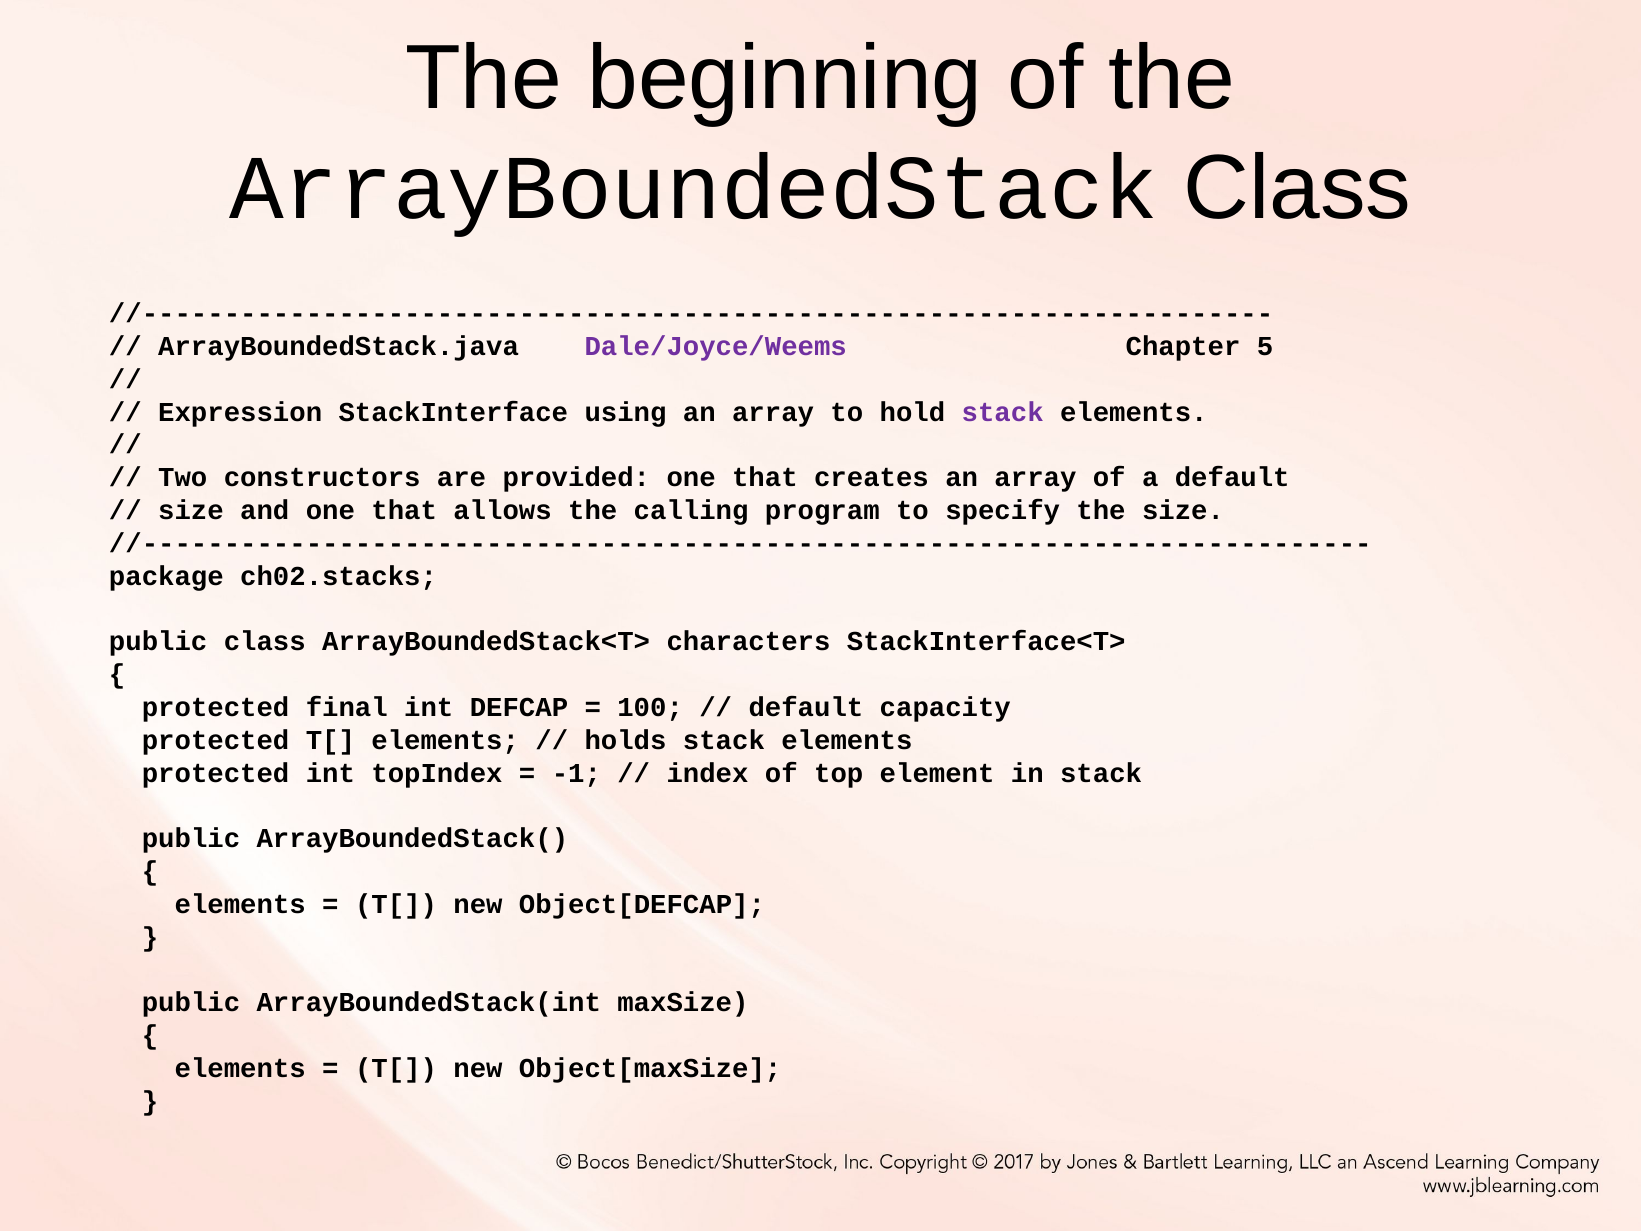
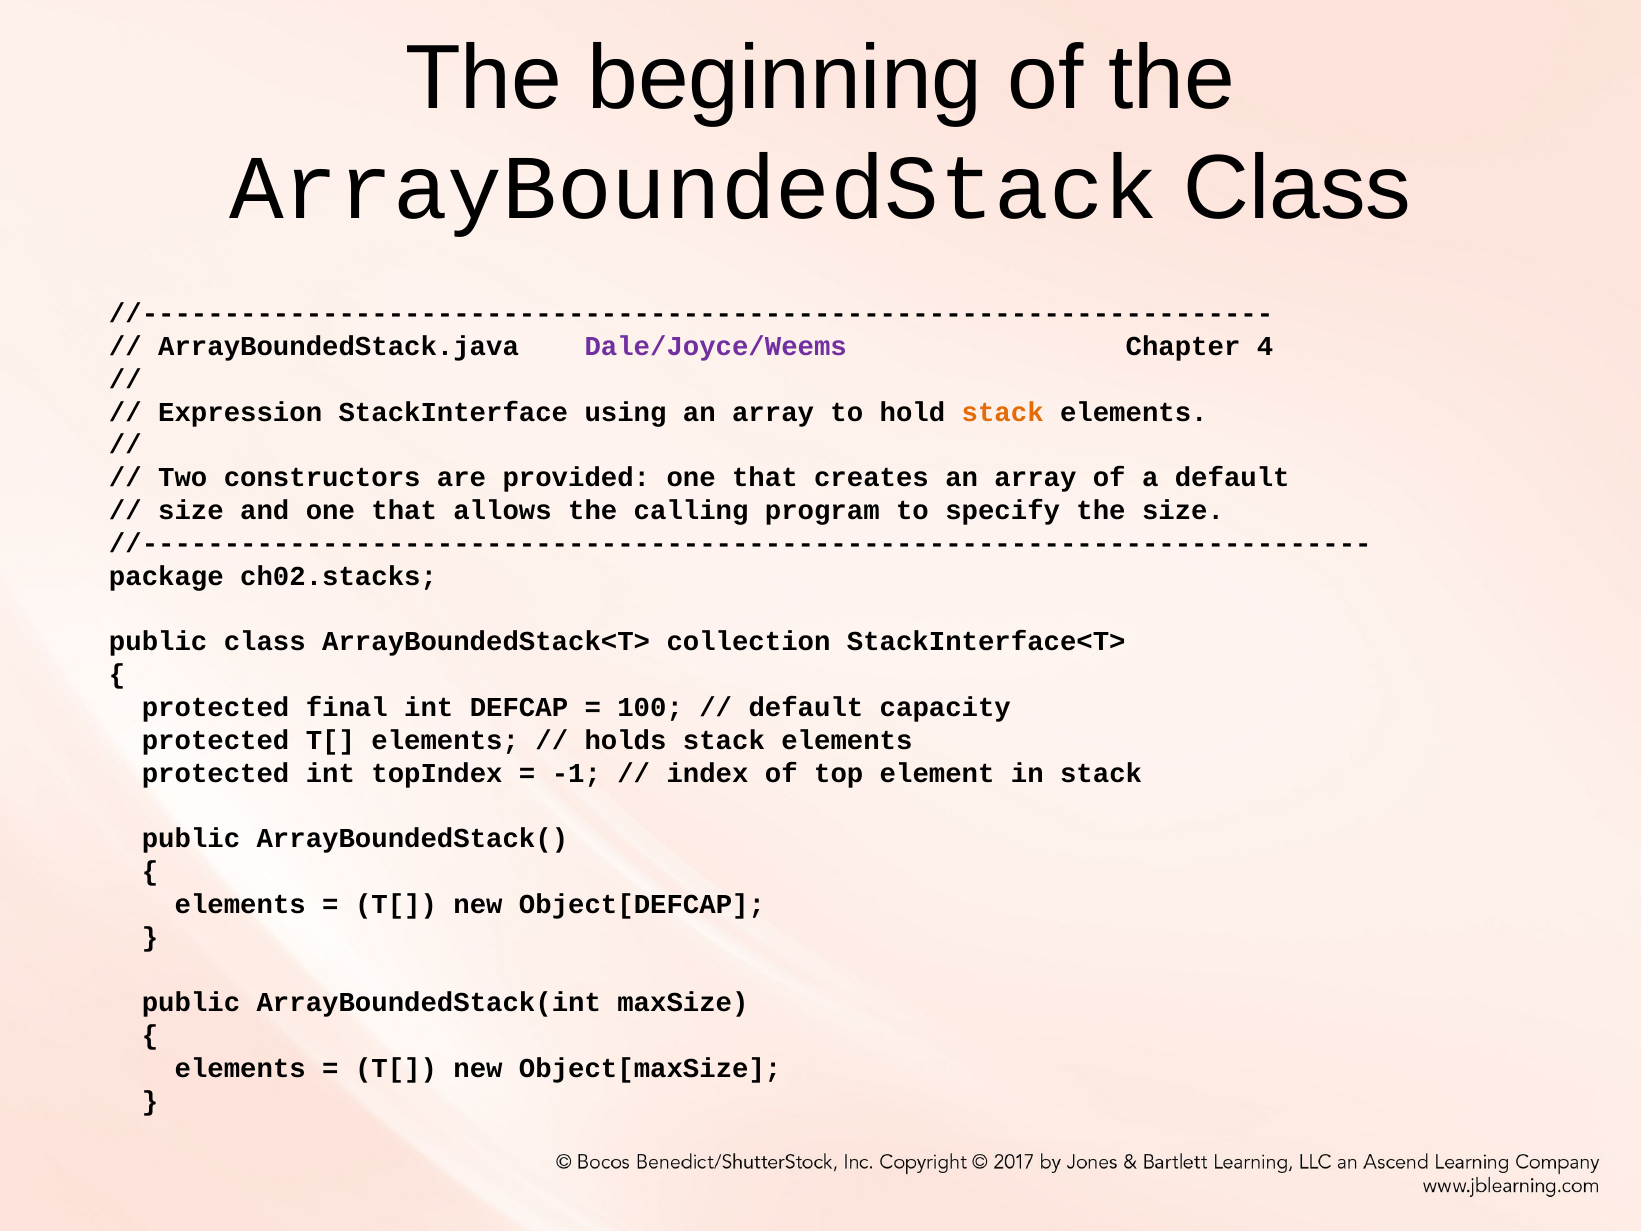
5: 5 -> 4
stack at (1003, 412) colour: purple -> orange
characters: characters -> collection
